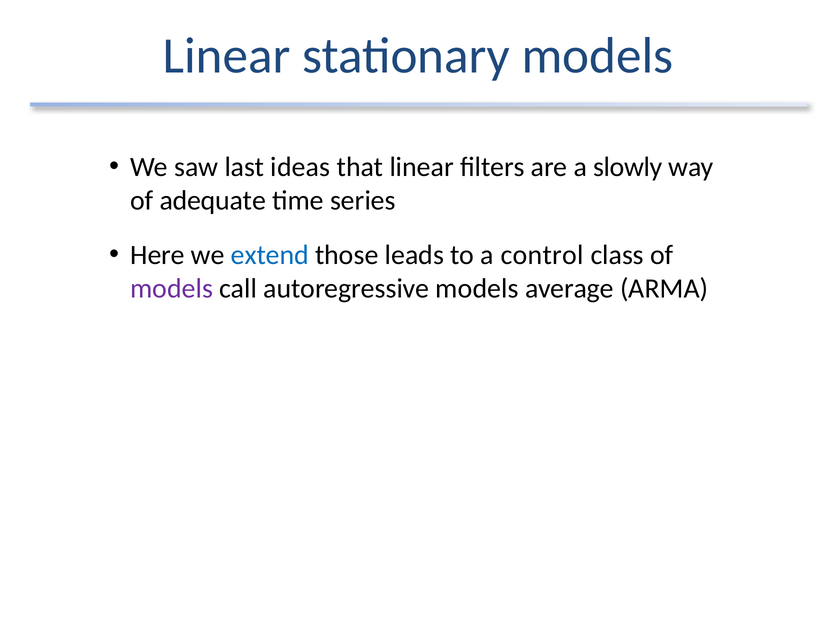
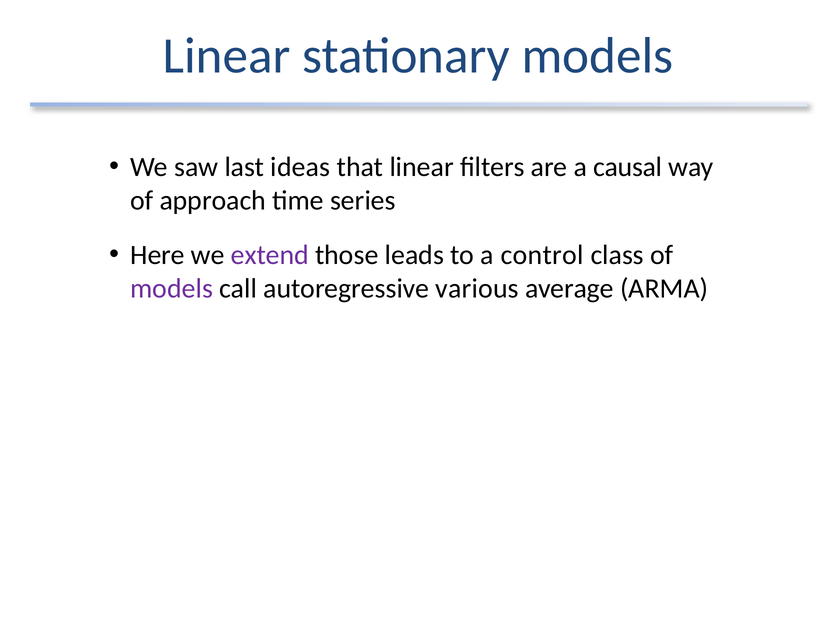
slowly: slowly -> causal
adequate: adequate -> approach
extend colour: blue -> purple
autoregressive models: models -> various
